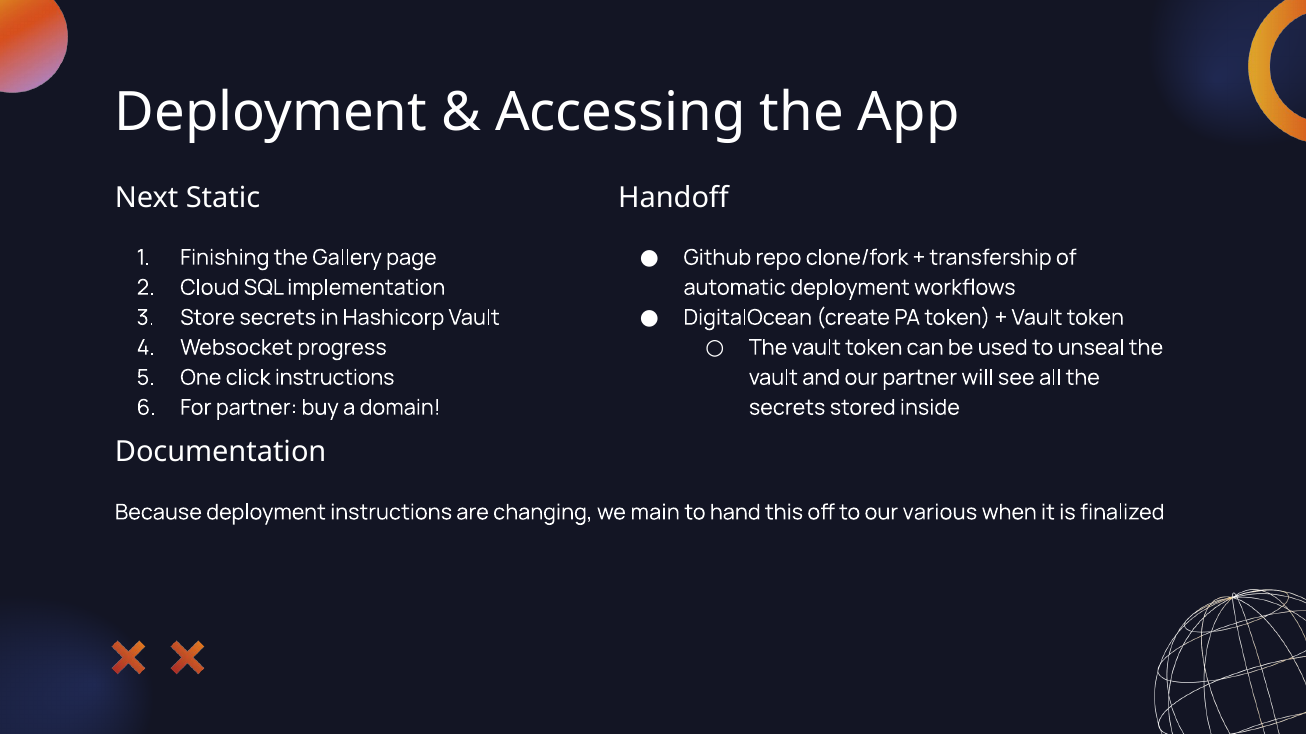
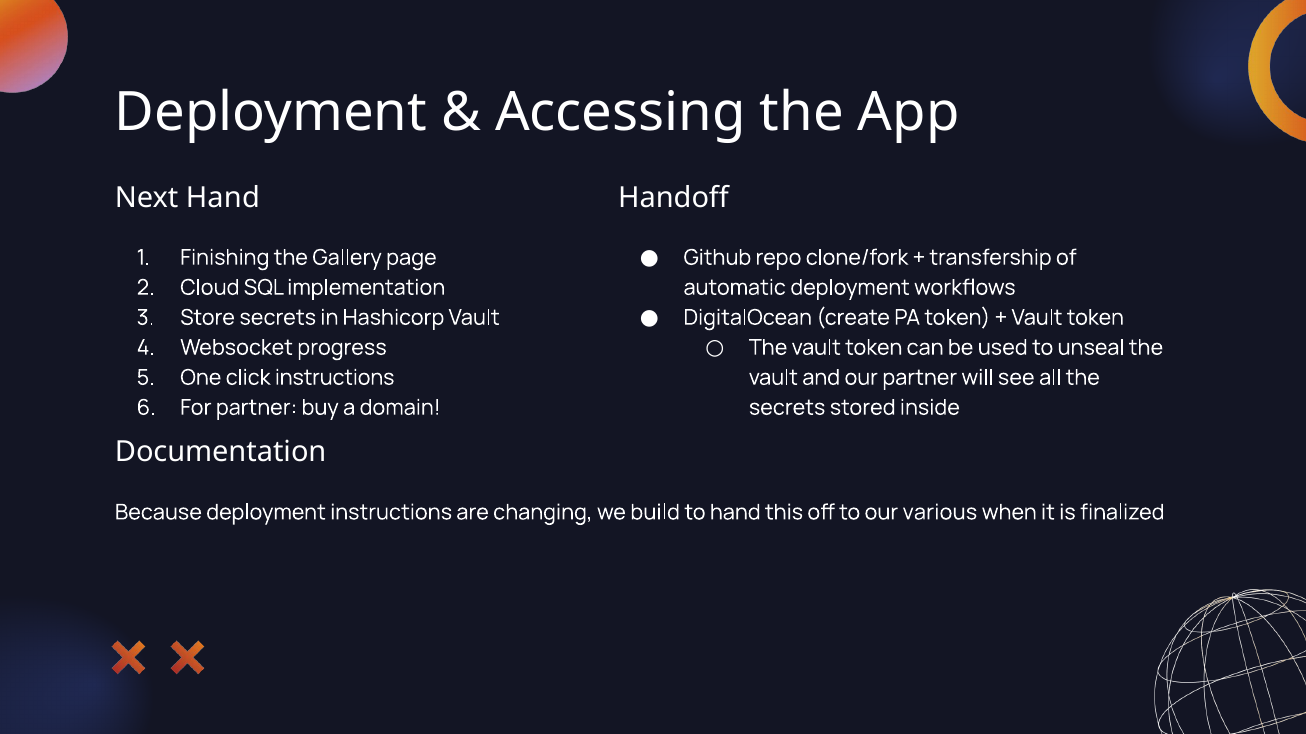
Next Static: Static -> Hand
main: main -> build
